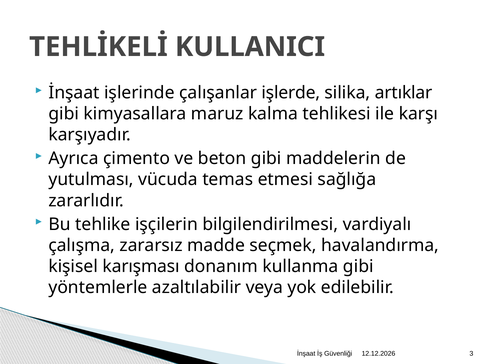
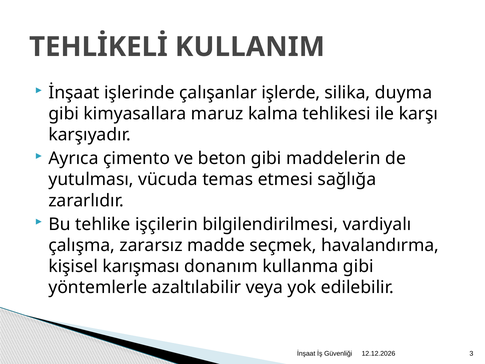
KULLANICI: KULLANICI -> KULLANIM
artıklar: artıklar -> duyma
